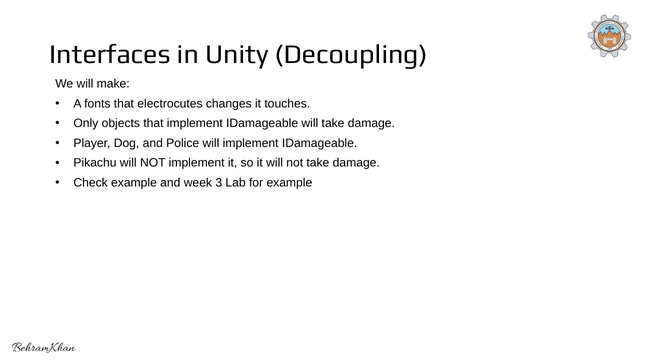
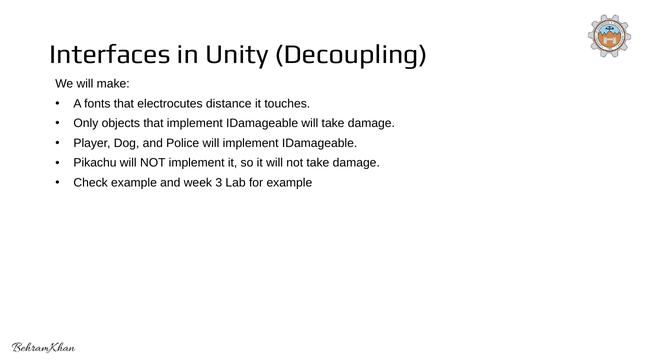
changes: changes -> distance
